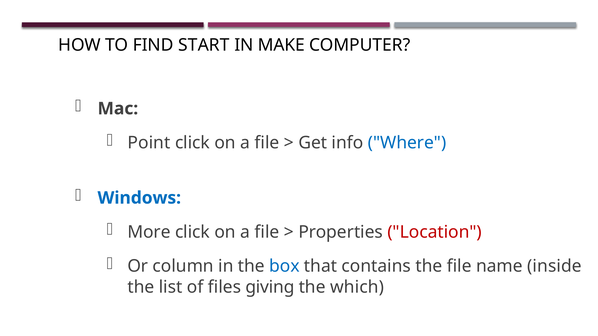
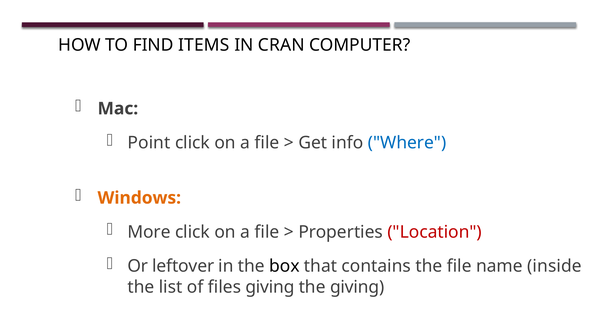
START: START -> ITEMS
MAKE: MAKE -> CRAN
Windows colour: blue -> orange
column: column -> leftover
box colour: blue -> black
the which: which -> giving
